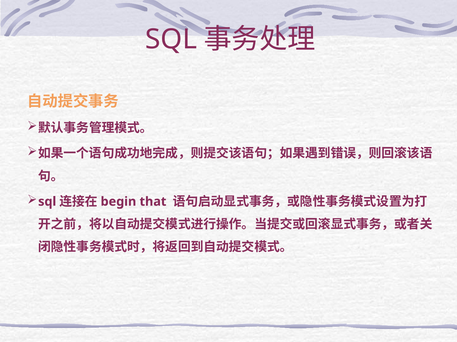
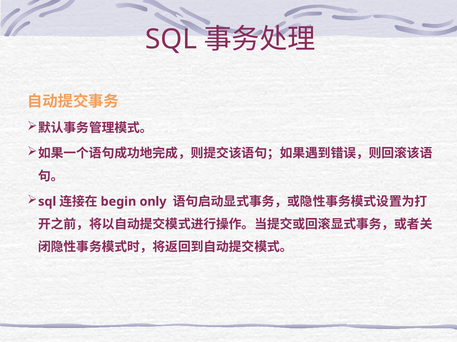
that: that -> only
